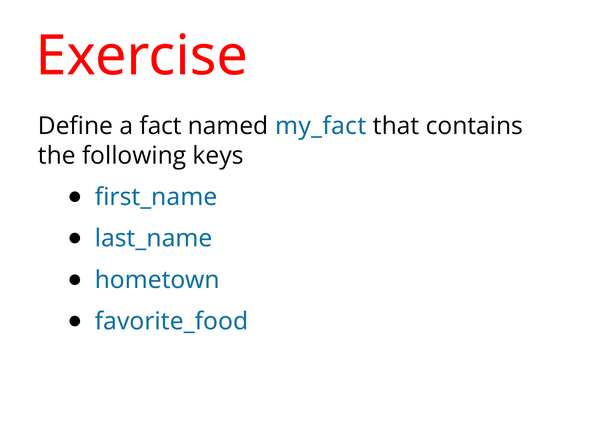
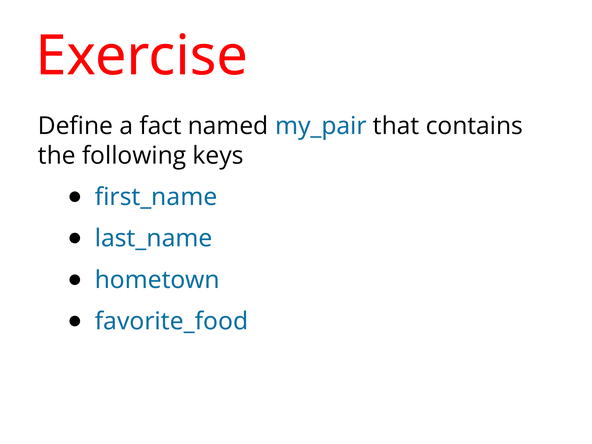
my_fact: my_fact -> my_pair
